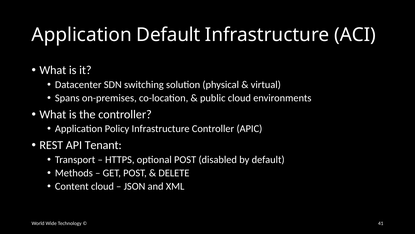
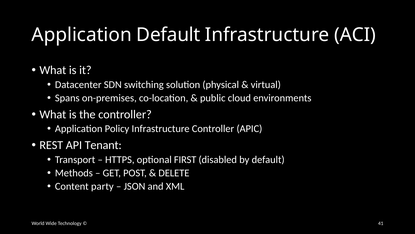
optional POST: POST -> FIRST
Content cloud: cloud -> party
